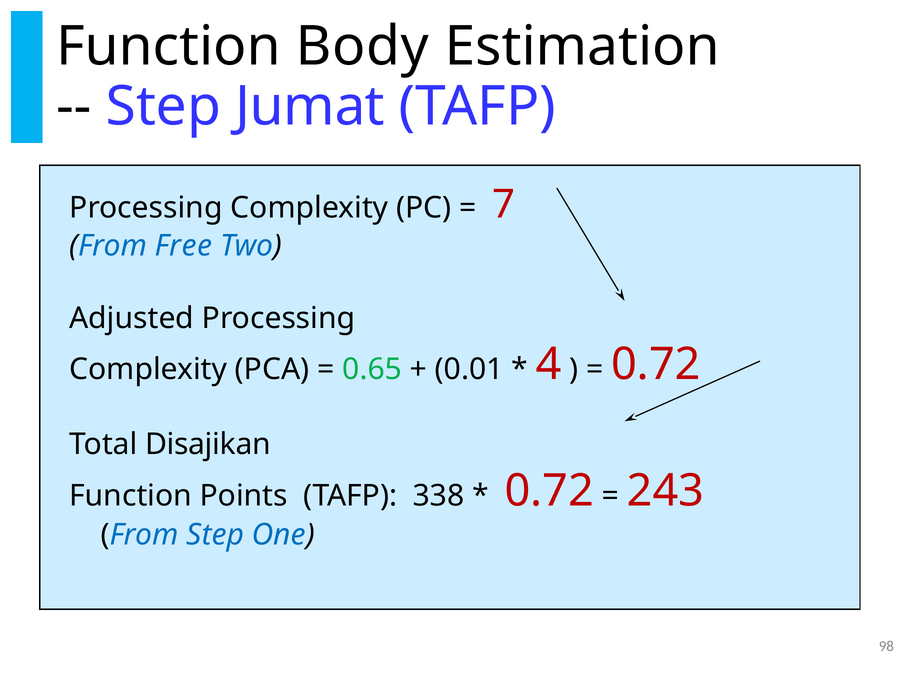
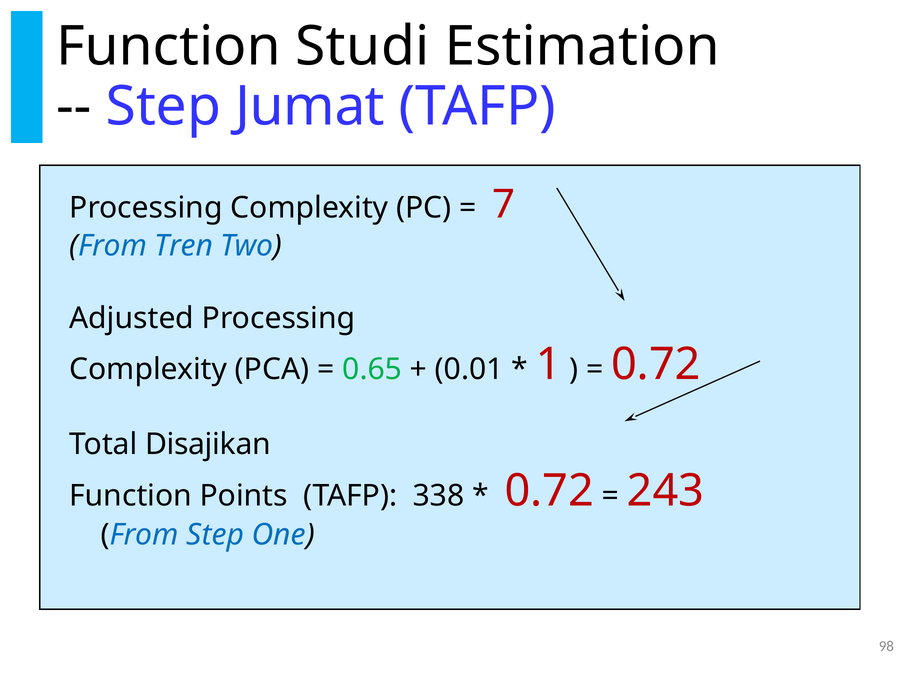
Body: Body -> Studi
Free: Free -> Tren
4: 4 -> 1
